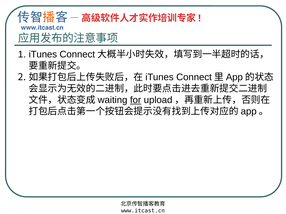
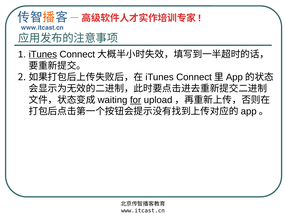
iTunes underline: none -> present
